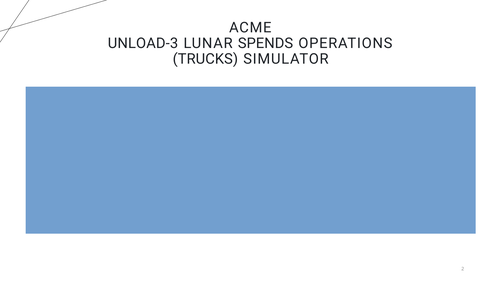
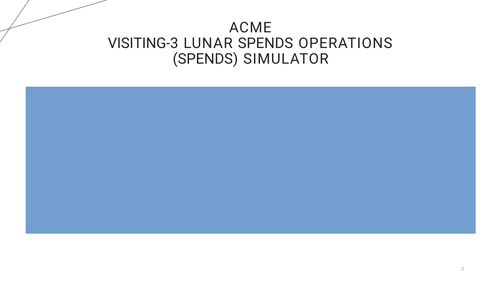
UNLOAD-3: UNLOAD-3 -> VISITING-3
TRUCKS at (205, 59): TRUCKS -> SPENDS
